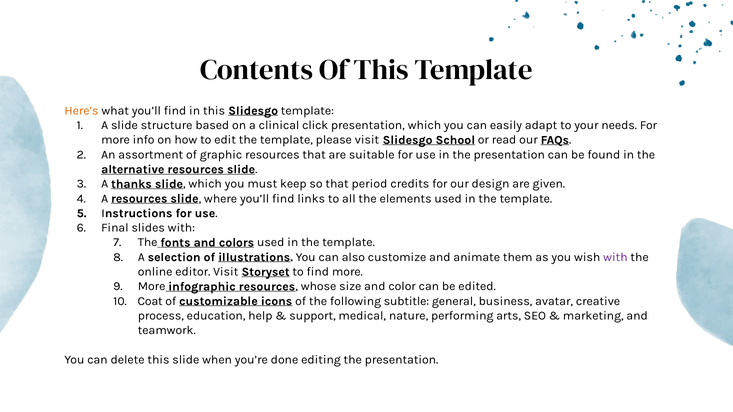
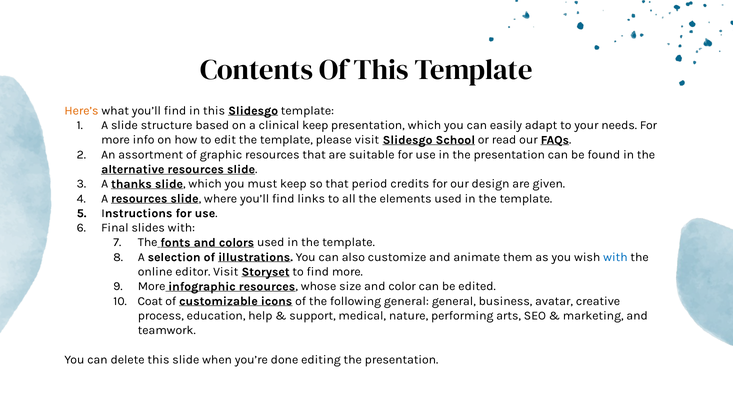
clinical click: click -> keep
with at (615, 257) colour: purple -> blue
following subtitle: subtitle -> general
